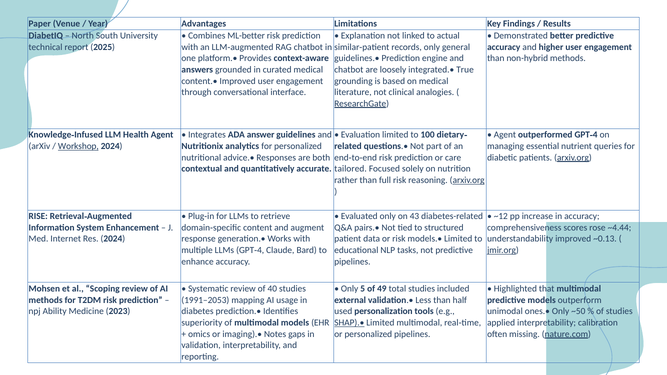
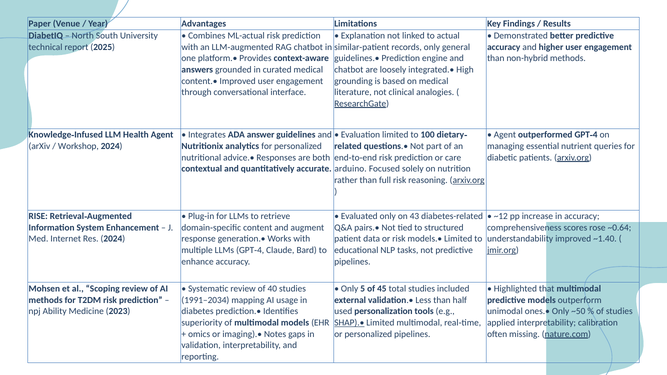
ML-better: ML-better -> ML-actual
True: True -> High
Workshop underline: present -> none
tailored: tailored -> arduino
~4.44: ~4.44 -> ~0.64
~0.13: ~0.13 -> ~1.40
49: 49 -> 45
1991–2053: 1991–2053 -> 1991–2034
